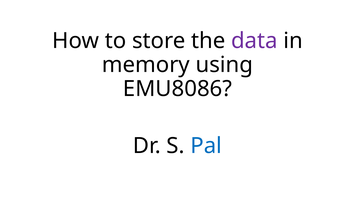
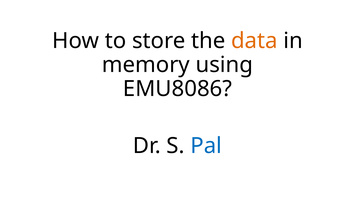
data colour: purple -> orange
